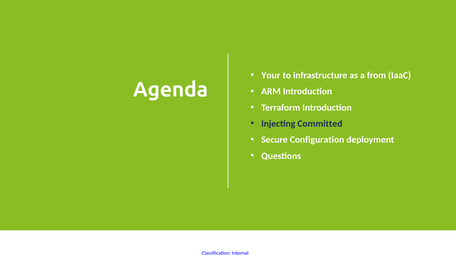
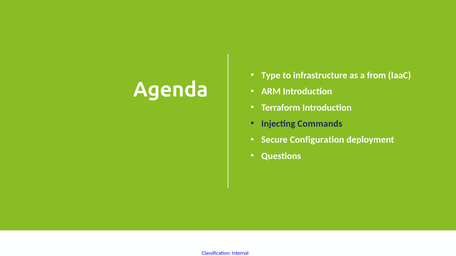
Your: Your -> Type
Committed: Committed -> Commands
